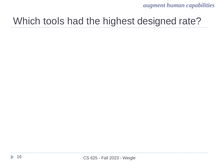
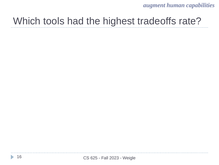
designed: designed -> tradeoffs
